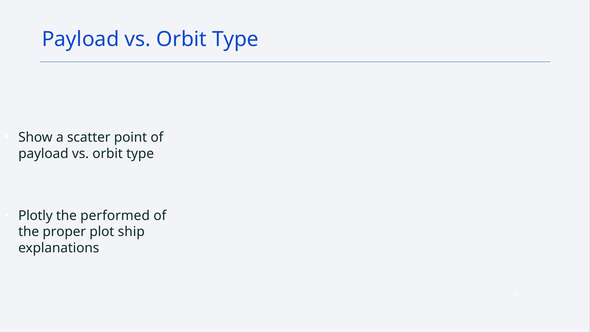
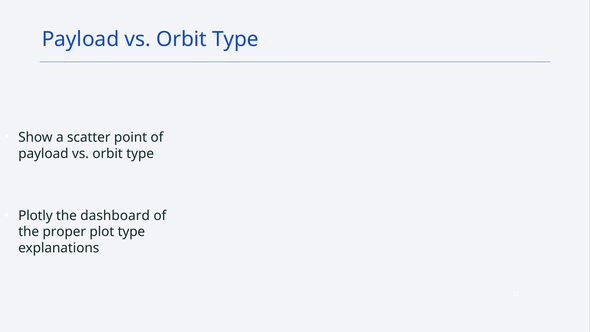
performed: performed -> dashboard
plot ship: ship -> type
